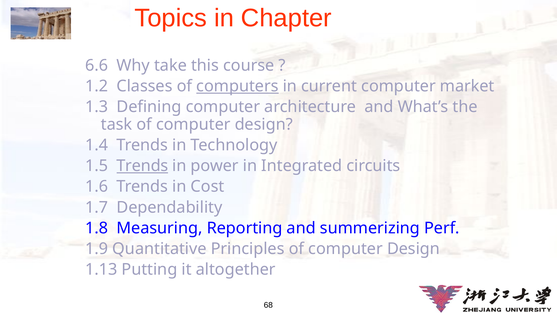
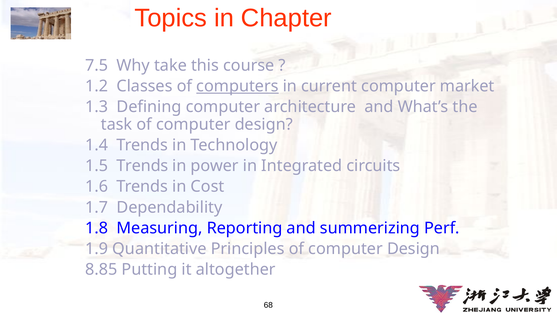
6.6: 6.6 -> 7.5
Trends at (142, 166) underline: present -> none
1.13: 1.13 -> 8.85
